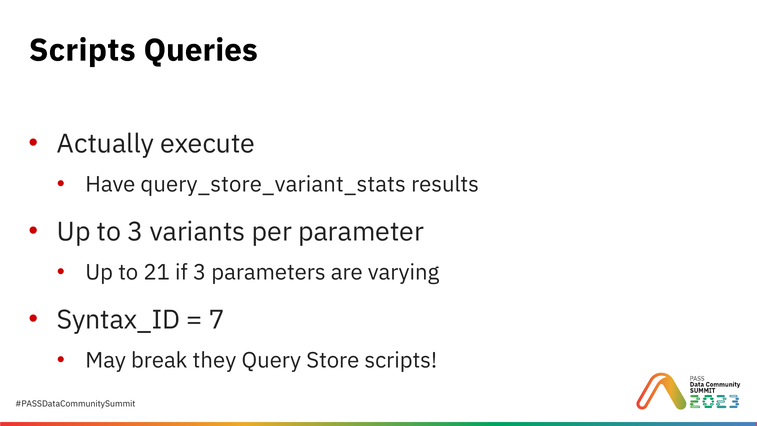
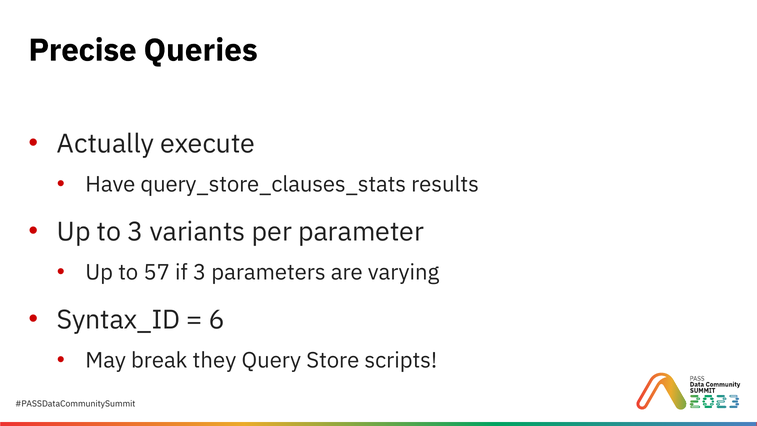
Scripts at (82, 50): Scripts -> Precise
query_store_variant_stats: query_store_variant_stats -> query_store_clauses_stats
21: 21 -> 57
7: 7 -> 6
